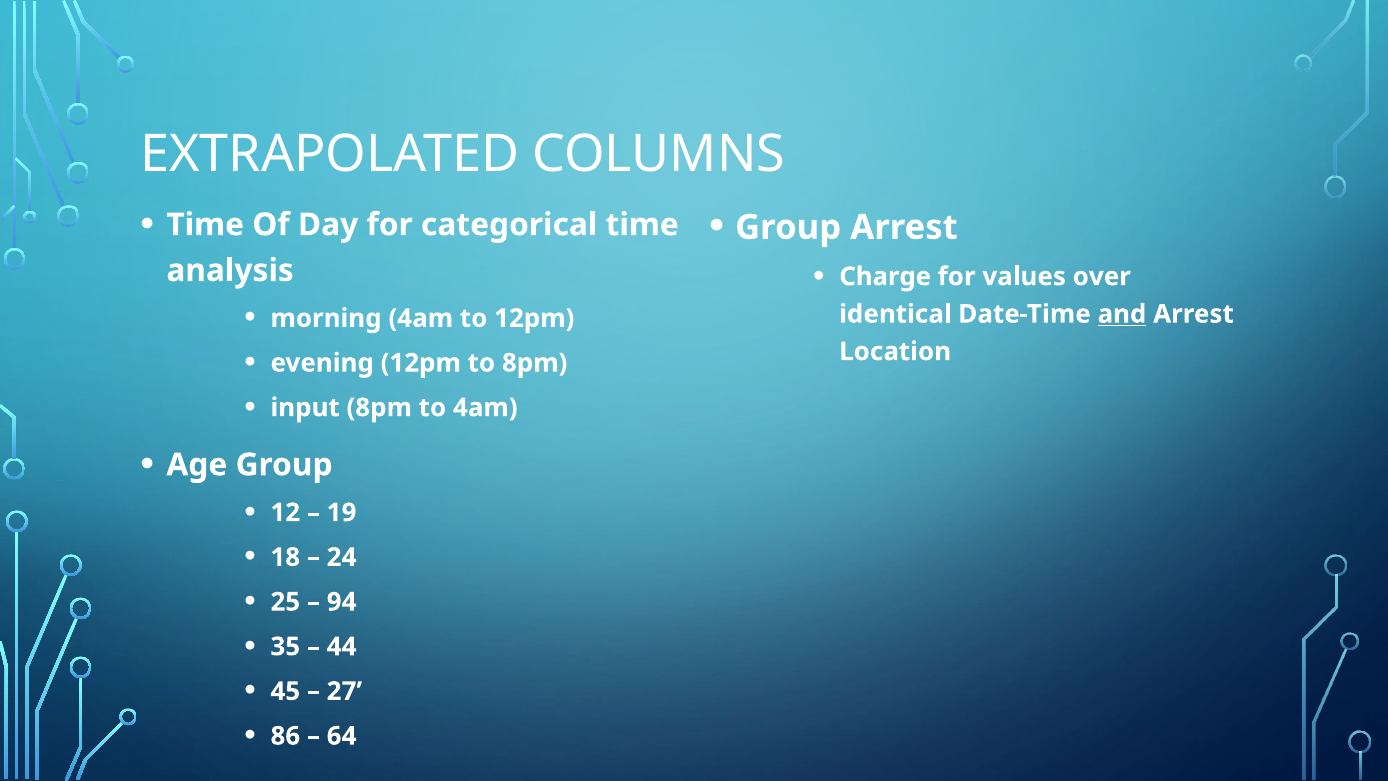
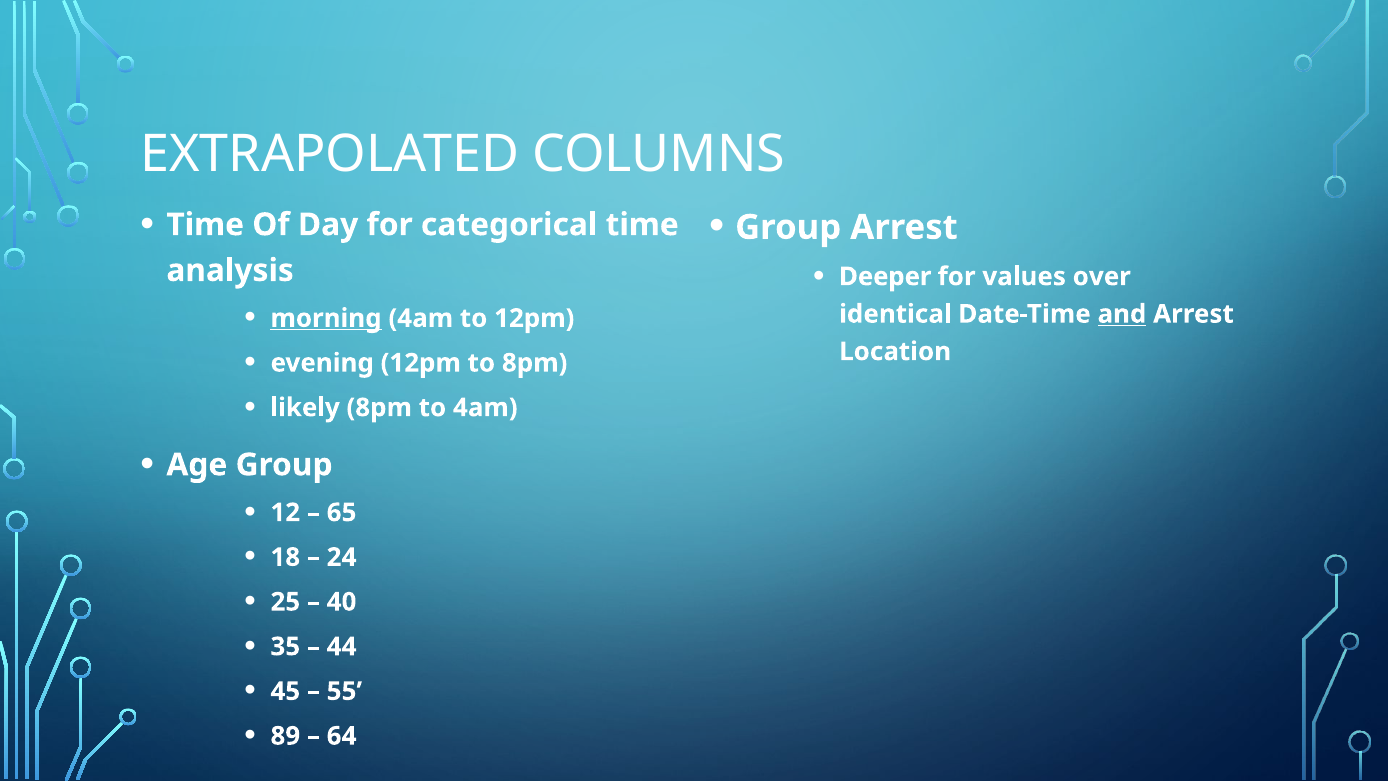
Charge: Charge -> Deeper
morning underline: none -> present
input: input -> likely
19: 19 -> 65
94: 94 -> 40
27: 27 -> 55
86: 86 -> 89
